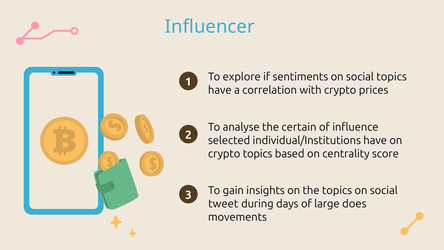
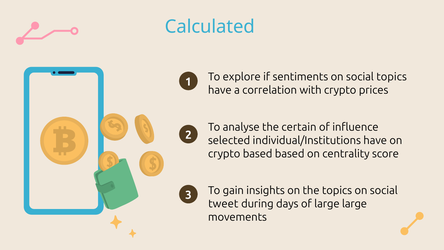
Influencer: Influencer -> Calculated
crypto topics: topics -> based
large does: does -> large
